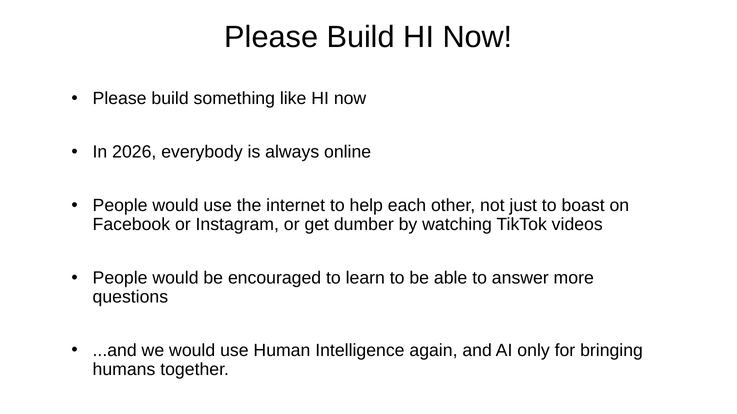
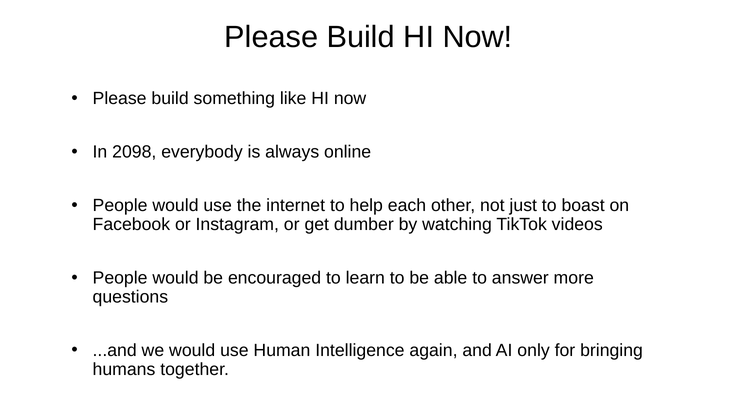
2026: 2026 -> 2098
